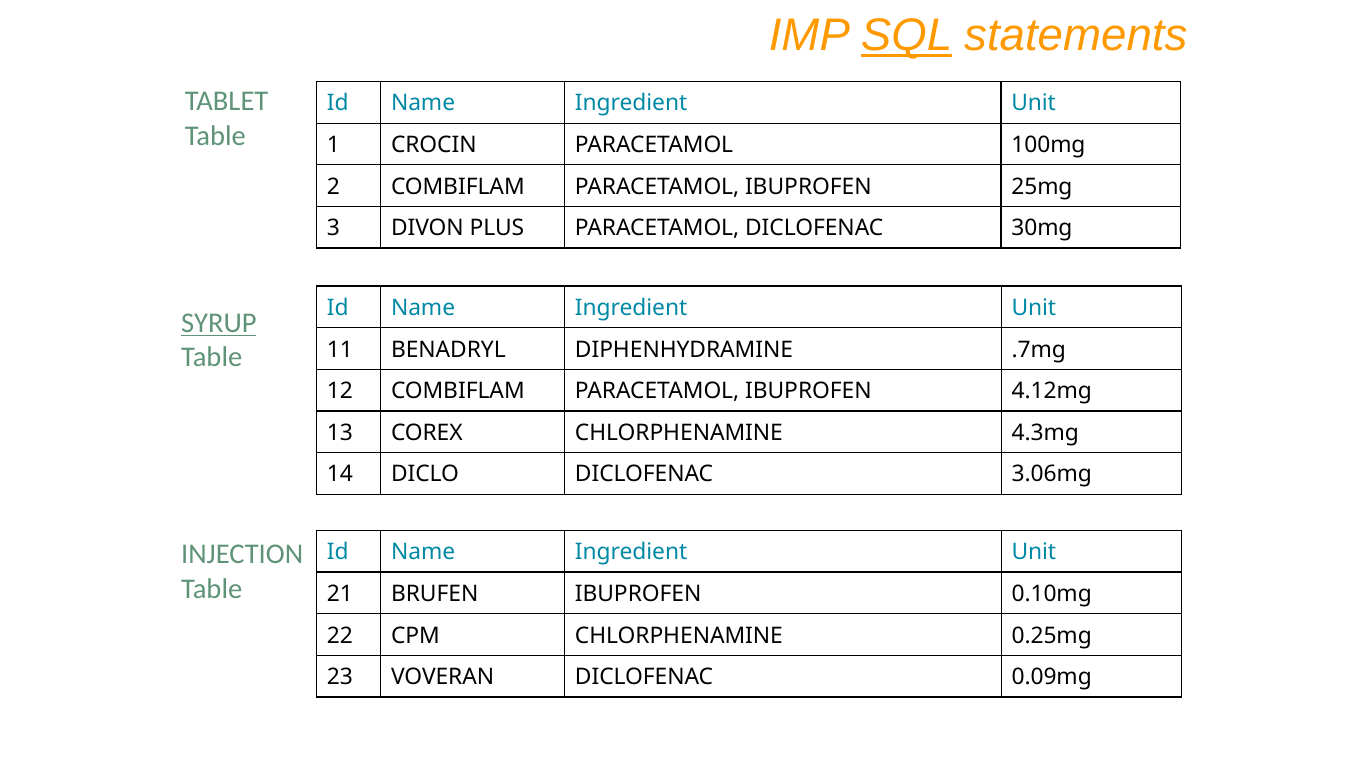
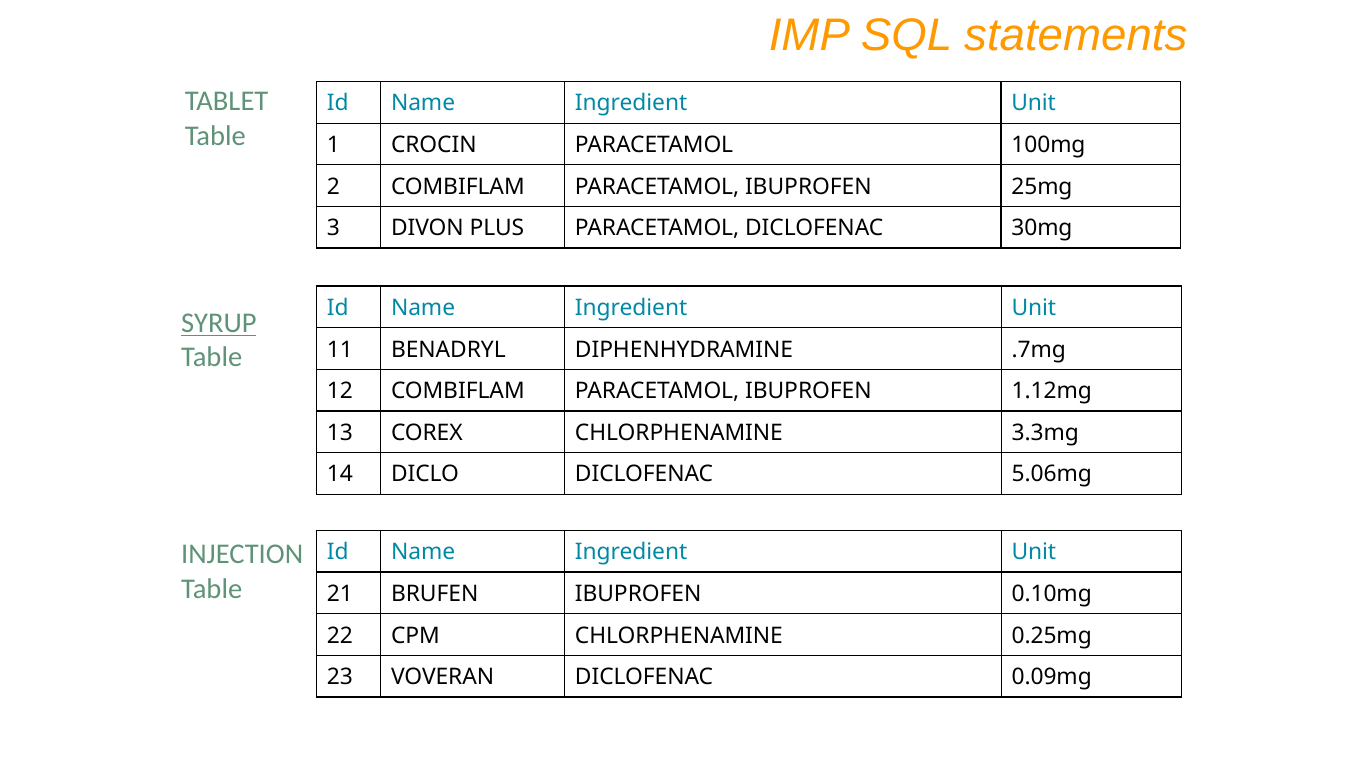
SQL underline: present -> none
4.12mg: 4.12mg -> 1.12mg
4.3mg: 4.3mg -> 3.3mg
3.06mg: 3.06mg -> 5.06mg
